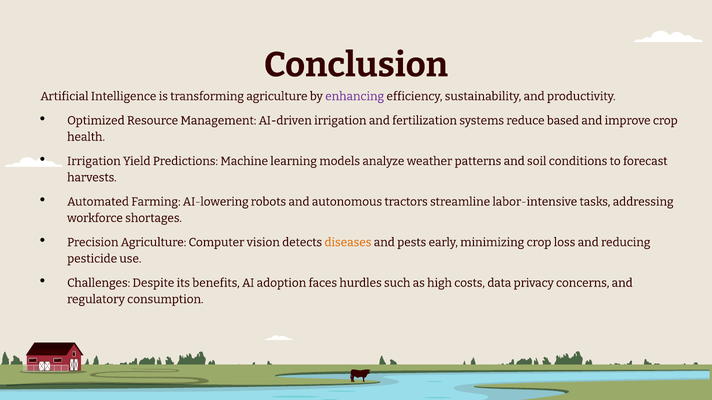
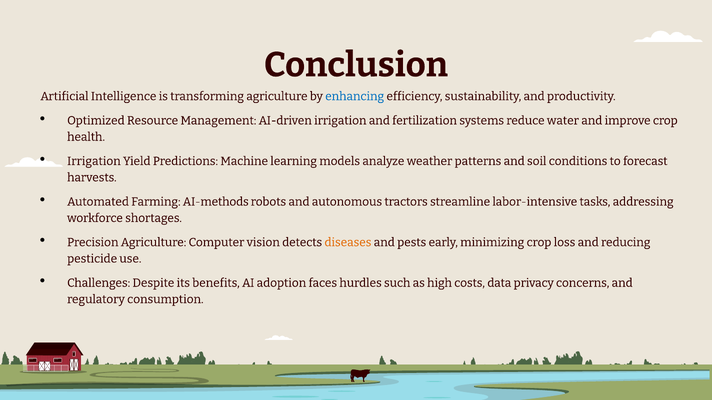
enhancing colour: purple -> blue
based: based -> water
AI-lowering: AI-lowering -> AI-methods
